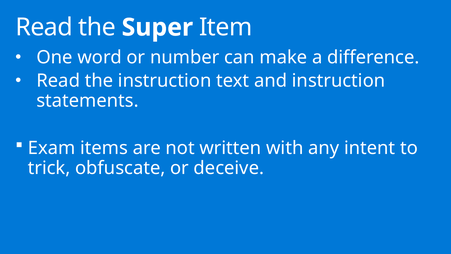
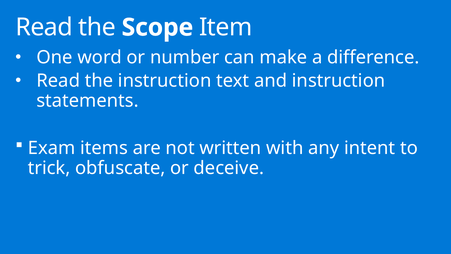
Super: Super -> Scope
